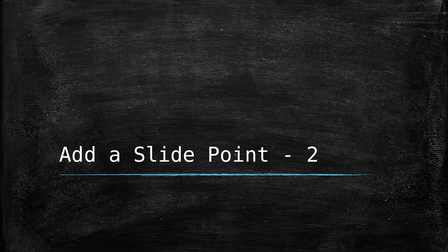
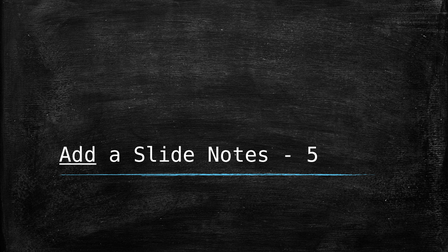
Add underline: none -> present
Point: Point -> Notes
2: 2 -> 5
